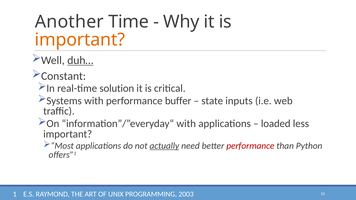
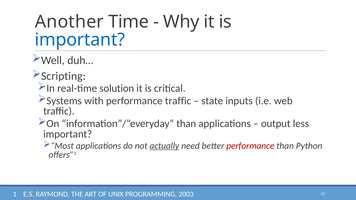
important at (80, 40) colour: orange -> blue
duh… underline: present -> none
Constant: Constant -> Scripting
performance buffer: buffer -> traffic
information”/”everyday“ with: with -> than
loaded: loaded -> output
